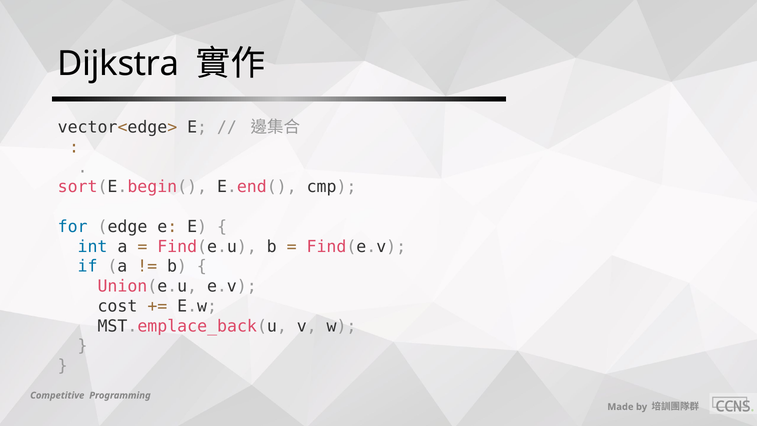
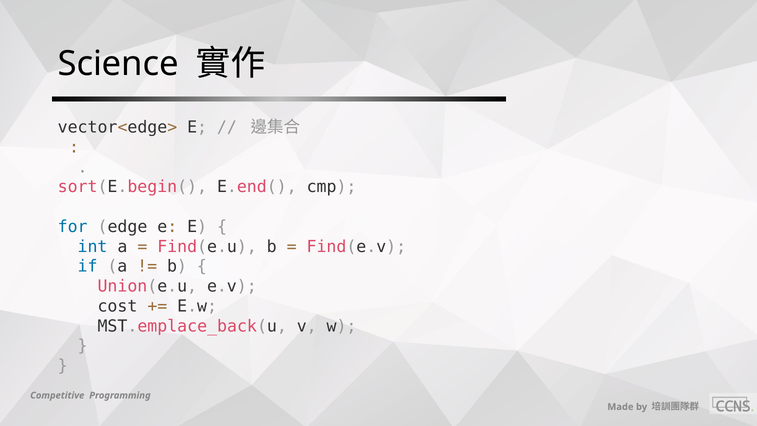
Dijkstra: Dijkstra -> Science
